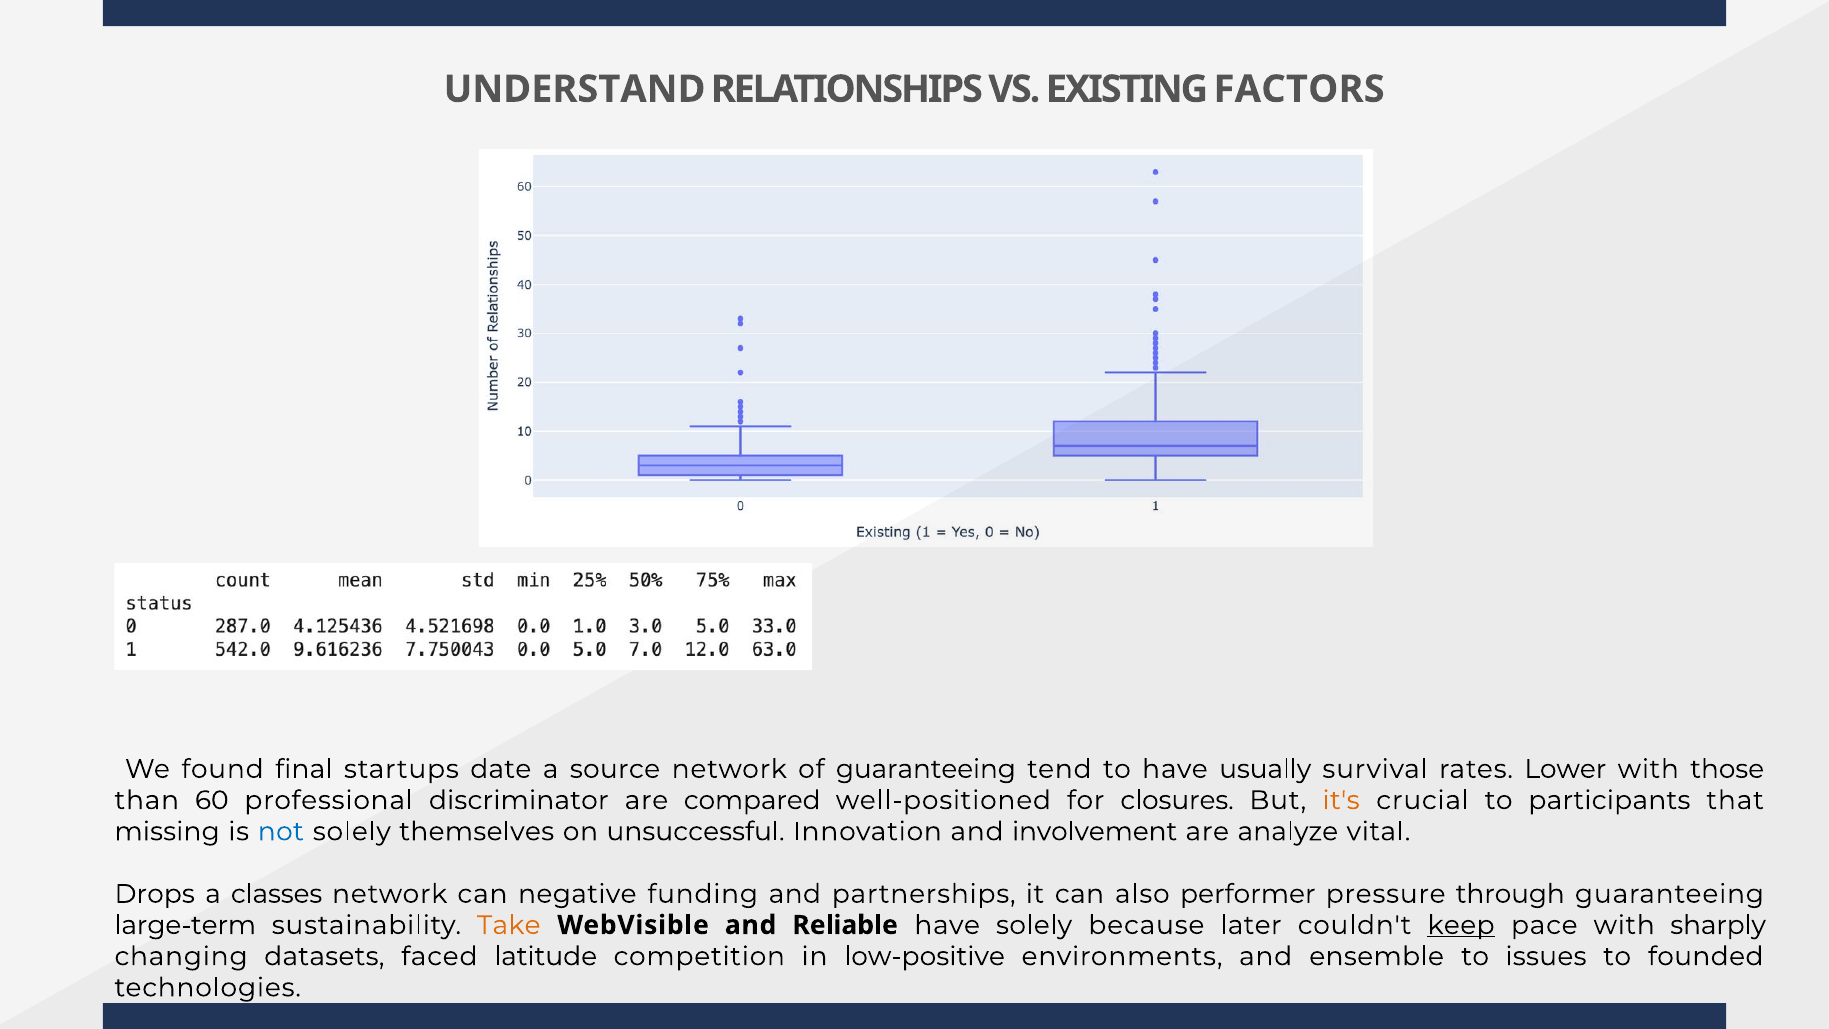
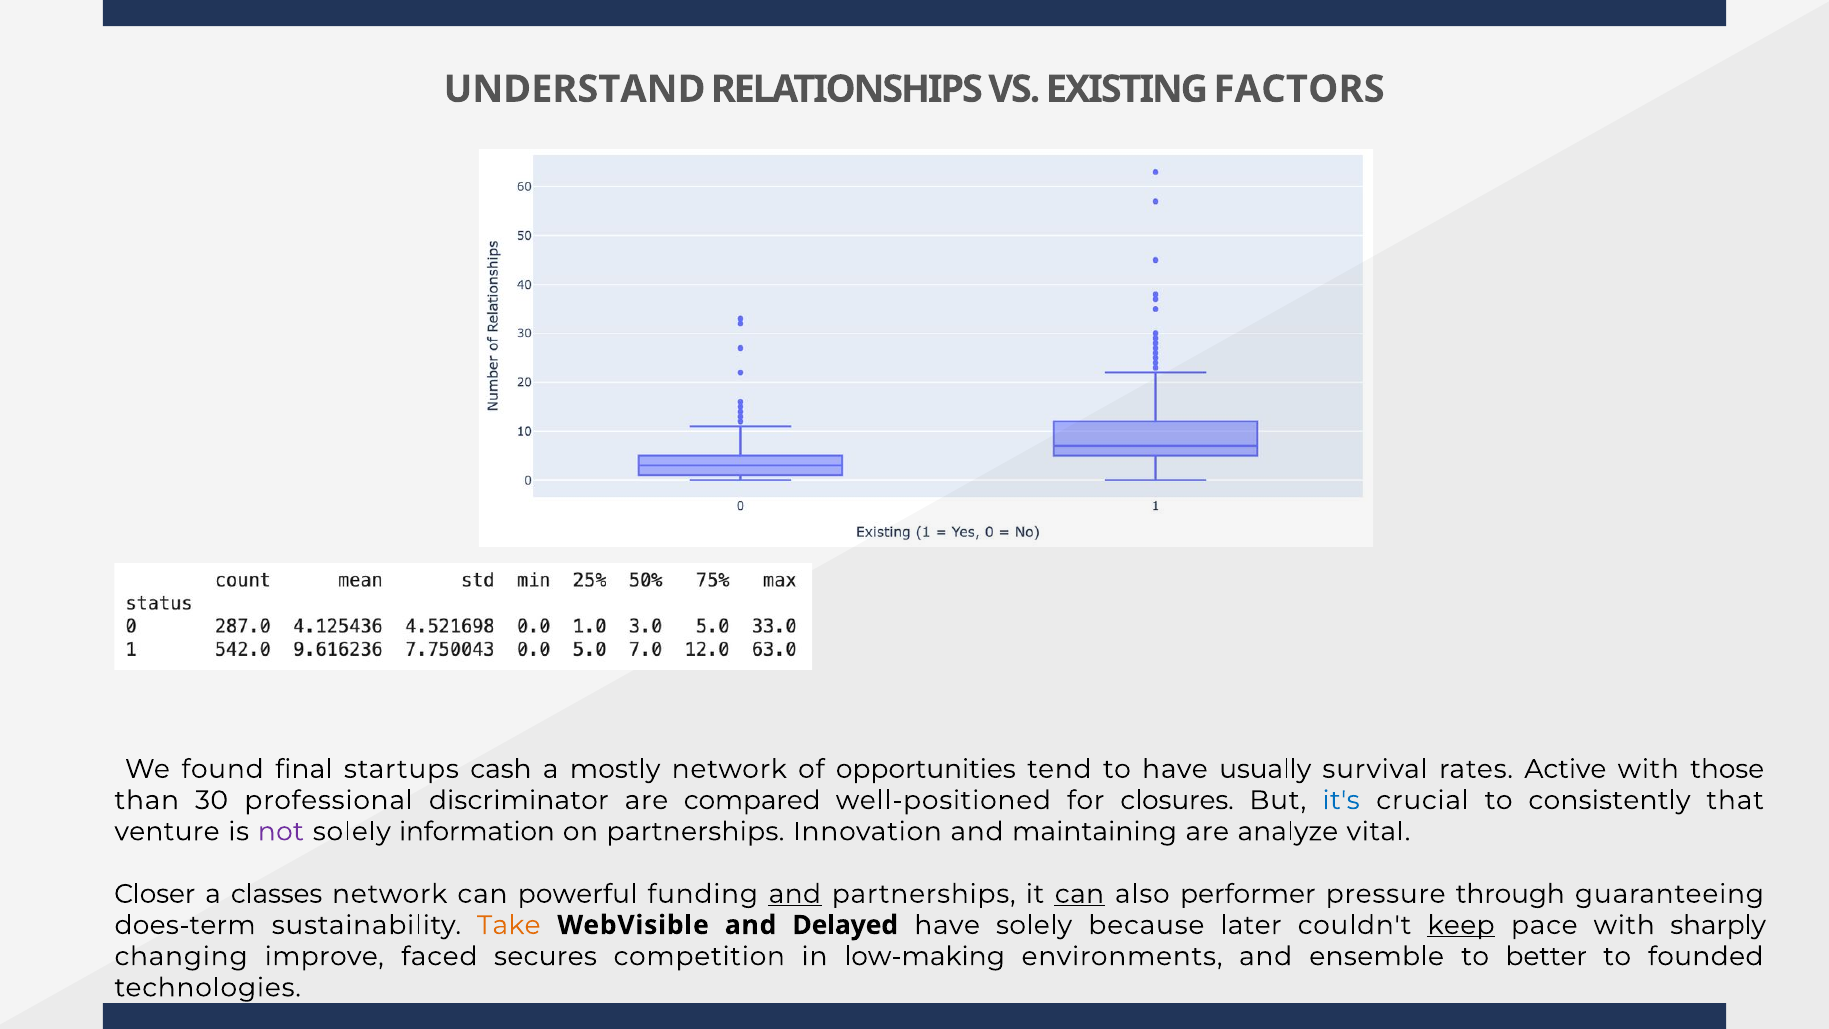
date: date -> cash
source: source -> mostly
of guaranteeing: guaranteeing -> opportunities
Lower: Lower -> Active
60: 60 -> 30
it's colour: orange -> blue
participants: participants -> consistently
missing: missing -> venture
not colour: blue -> purple
themselves: themselves -> information
on unsuccessful: unsuccessful -> partnerships
involvement: involvement -> maintaining
Drops: Drops -> Closer
negative: negative -> powerful
and at (795, 894) underline: none -> present
can at (1079, 894) underline: none -> present
large-term: large-term -> does-term
Reliable: Reliable -> Delayed
datasets: datasets -> improve
latitude: latitude -> secures
low-positive: low-positive -> low-making
issues: issues -> better
